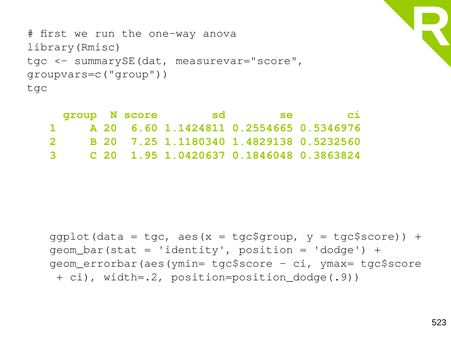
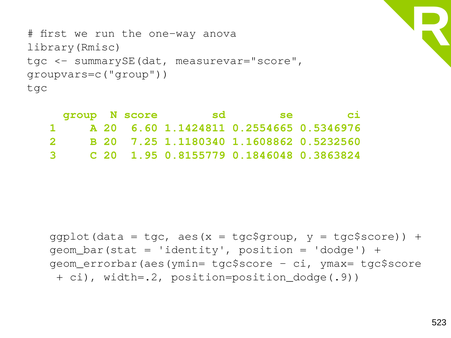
1.4829138: 1.4829138 -> 1.1608862
1.0420637: 1.0420637 -> 0.8155779
